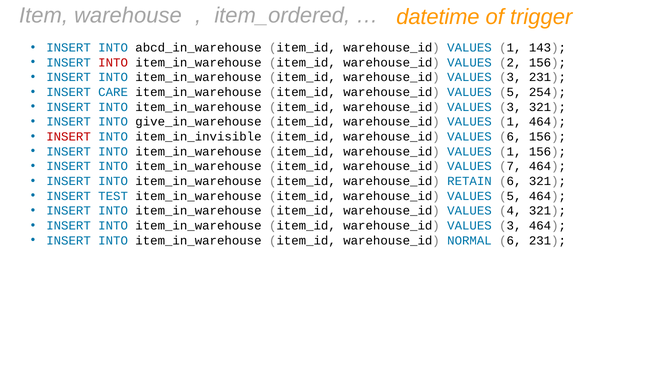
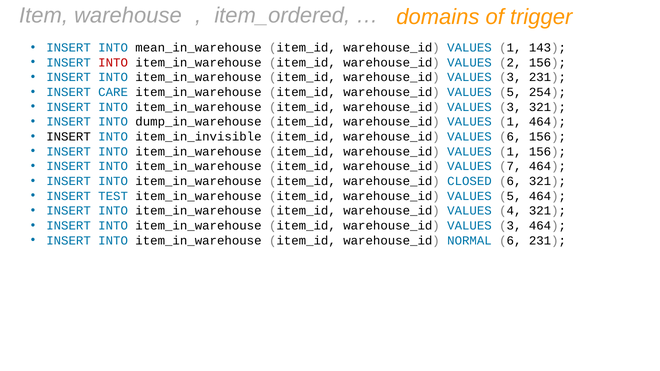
datetime: datetime -> domains
abcd_in_warehouse: abcd_in_warehouse -> mean_in_warehouse
give_in_warehouse: give_in_warehouse -> dump_in_warehouse
INSERT at (69, 137) colour: red -> black
RETAIN: RETAIN -> CLOSED
